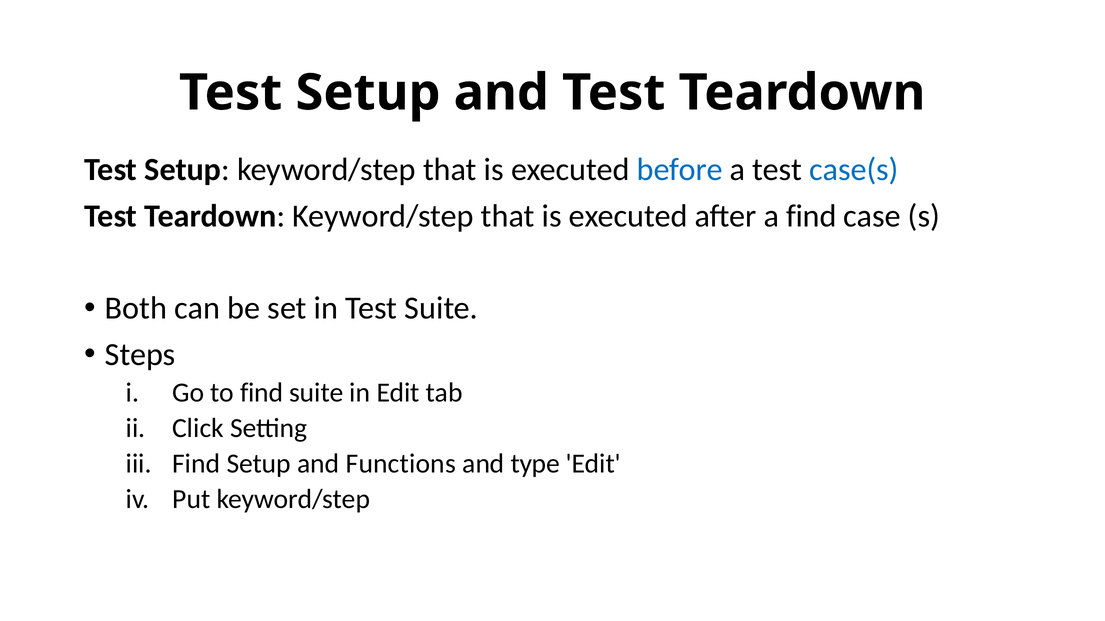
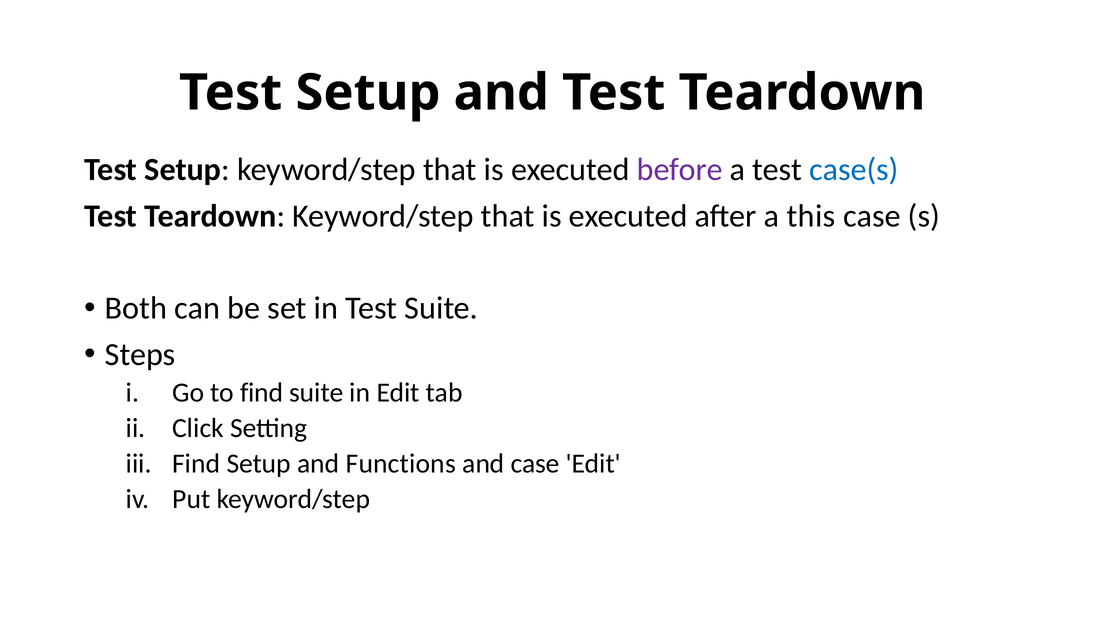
before colour: blue -> purple
a find: find -> this
and type: type -> case
